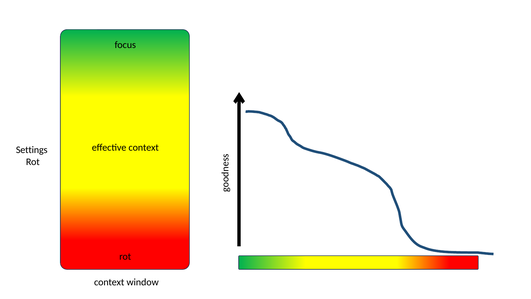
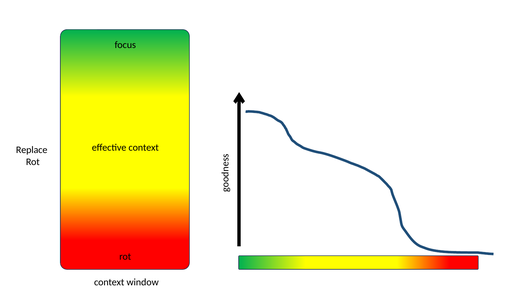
Settings: Settings -> Replace
